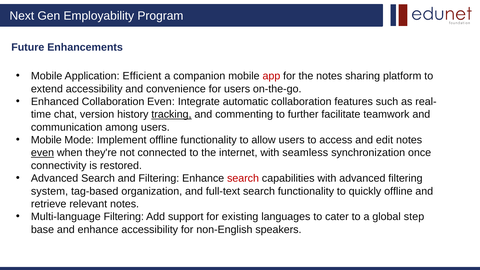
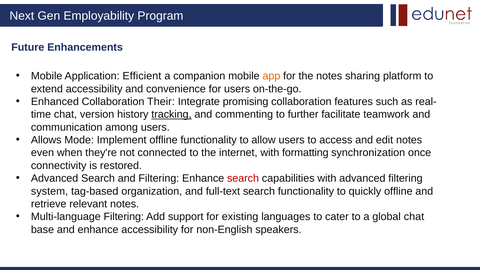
app colour: red -> orange
Collaboration Even: Even -> Their
automatic: automatic -> promising
Mobile at (46, 140): Mobile -> Allows
even at (43, 153) underline: present -> none
seamless: seamless -> formatting
global step: step -> chat
